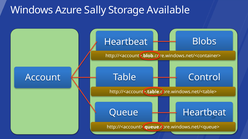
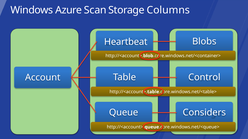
Sally: Sally -> Scan
Available: Available -> Columns
Queue Heartbeat: Heartbeat -> Considers
